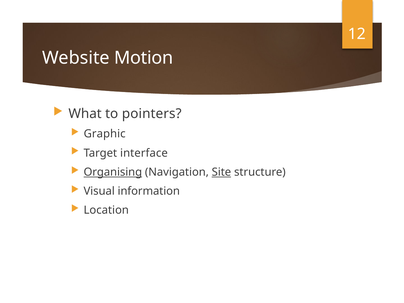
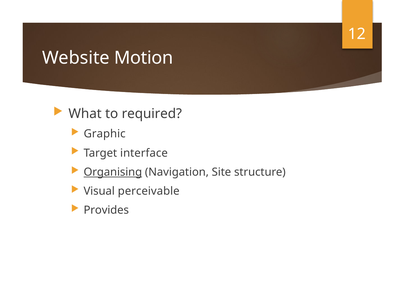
pointers: pointers -> required
Site underline: present -> none
information: information -> perceivable
Location: Location -> Provides
